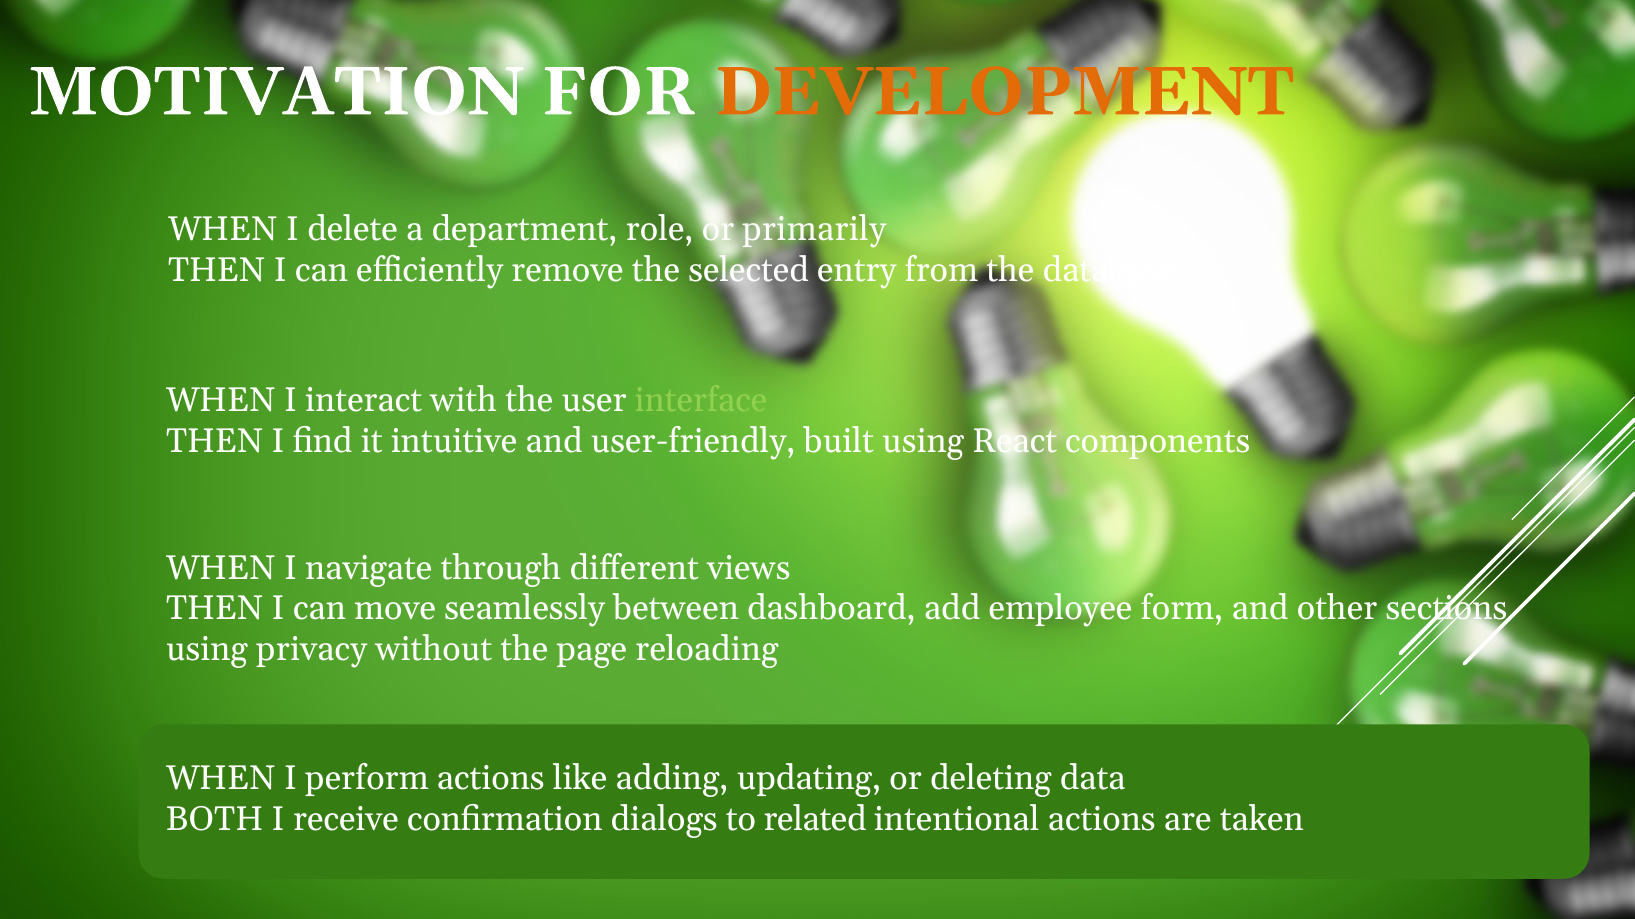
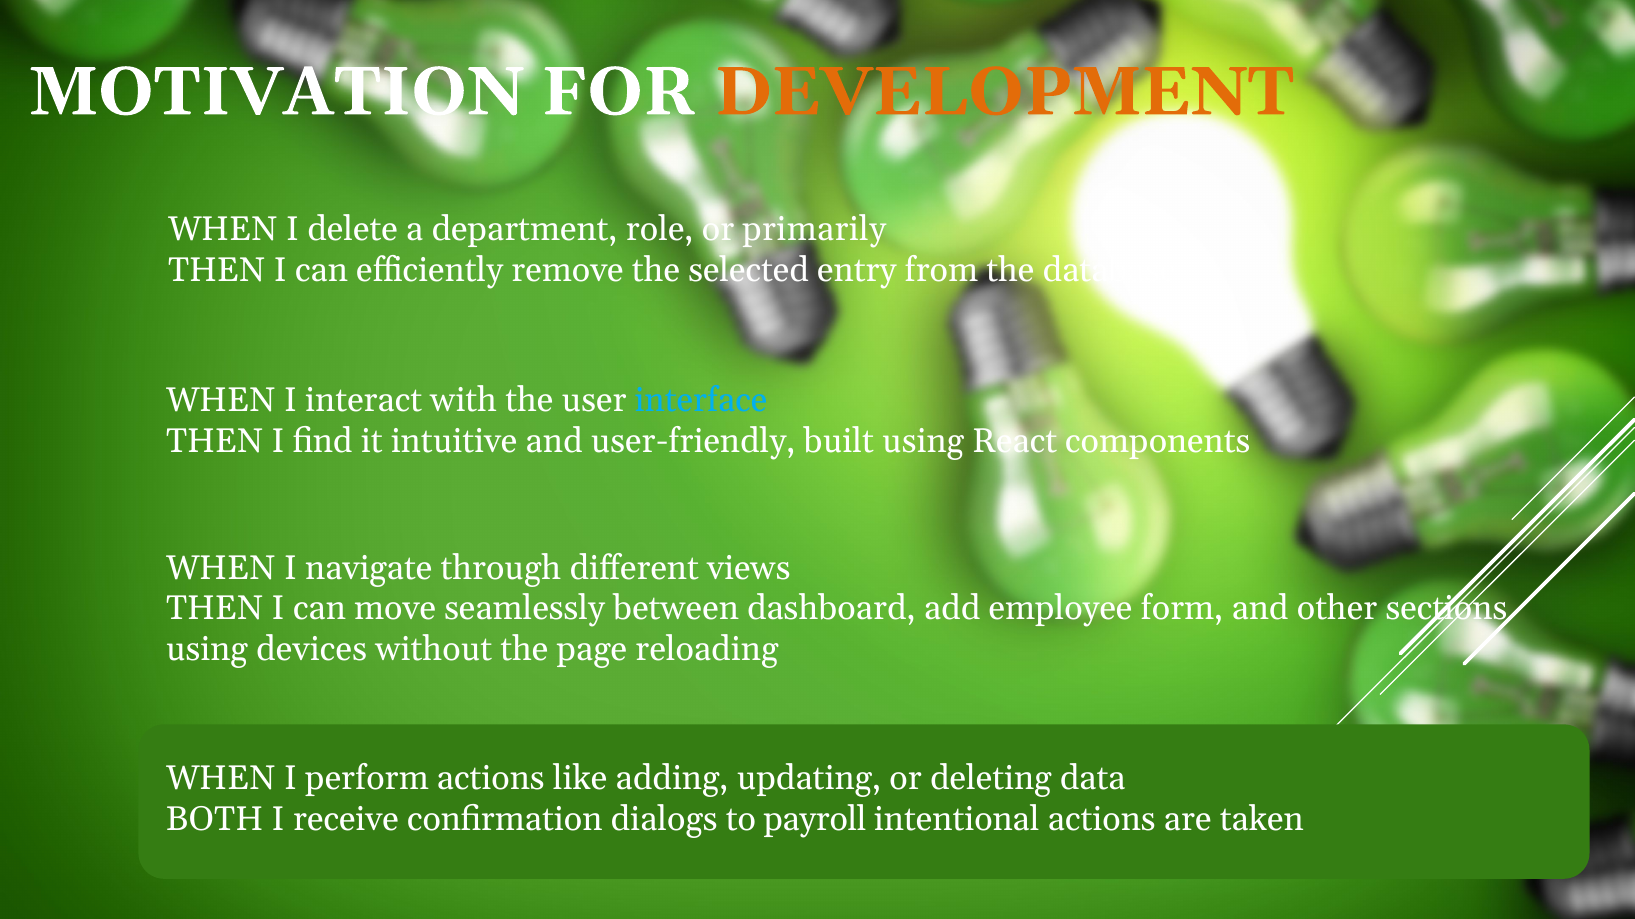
interface colour: light green -> light blue
privacy: privacy -> devices
related: related -> payroll
